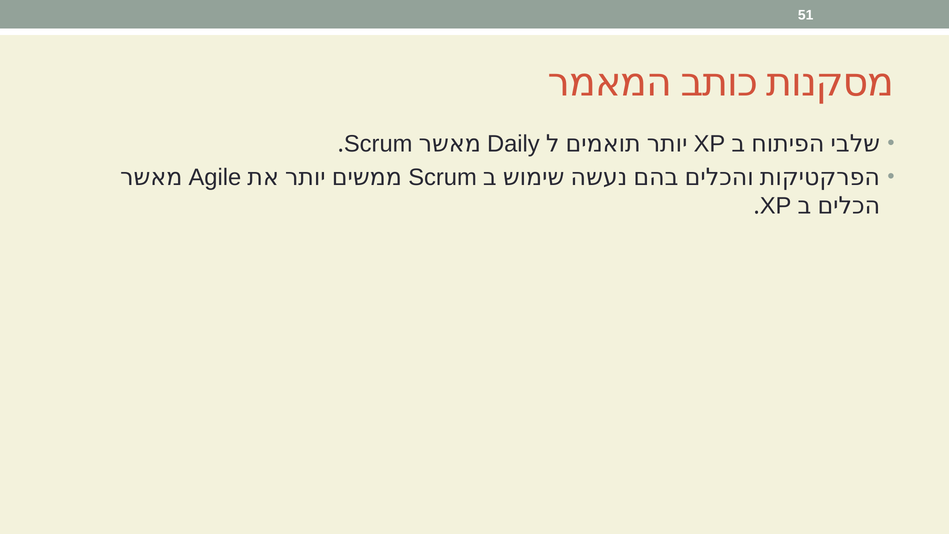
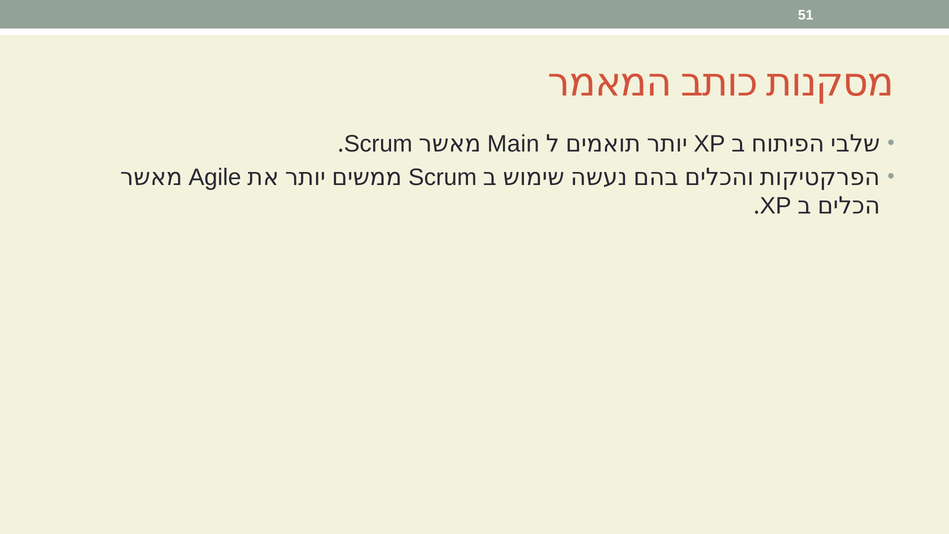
Daily: Daily -> Main
